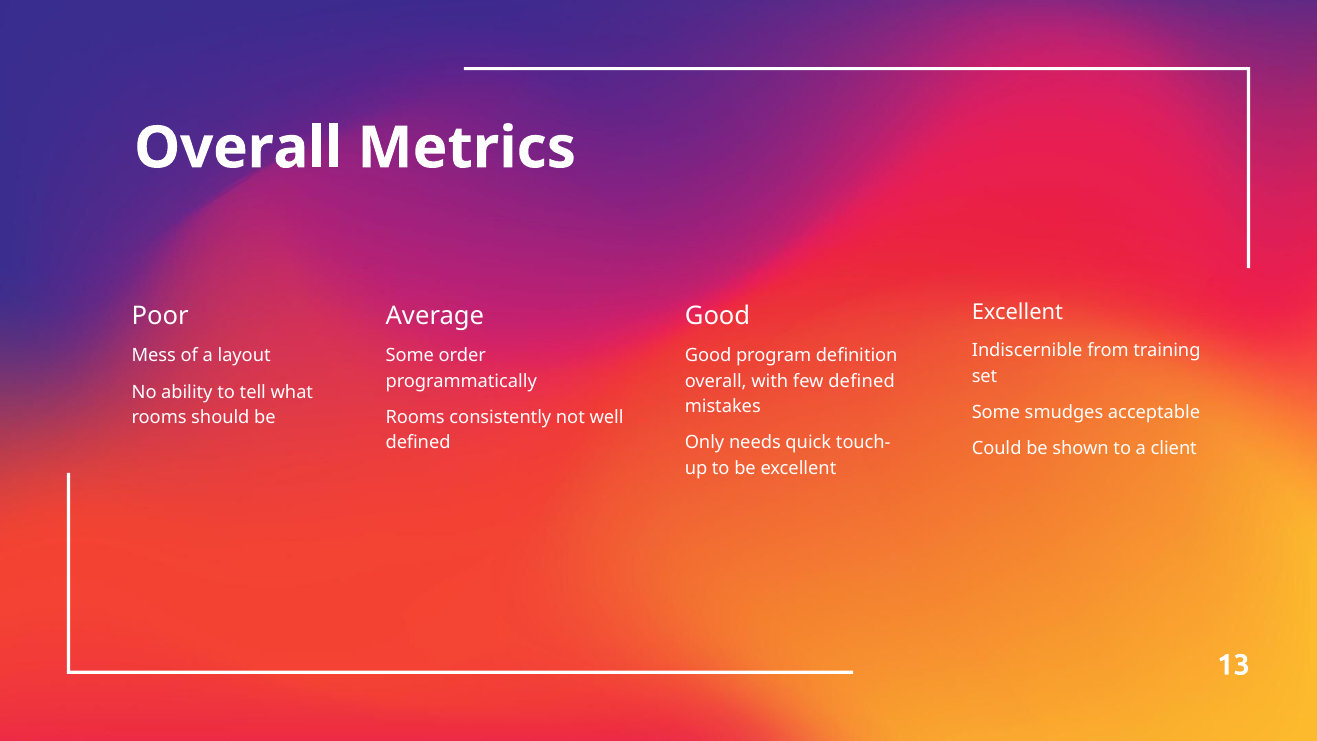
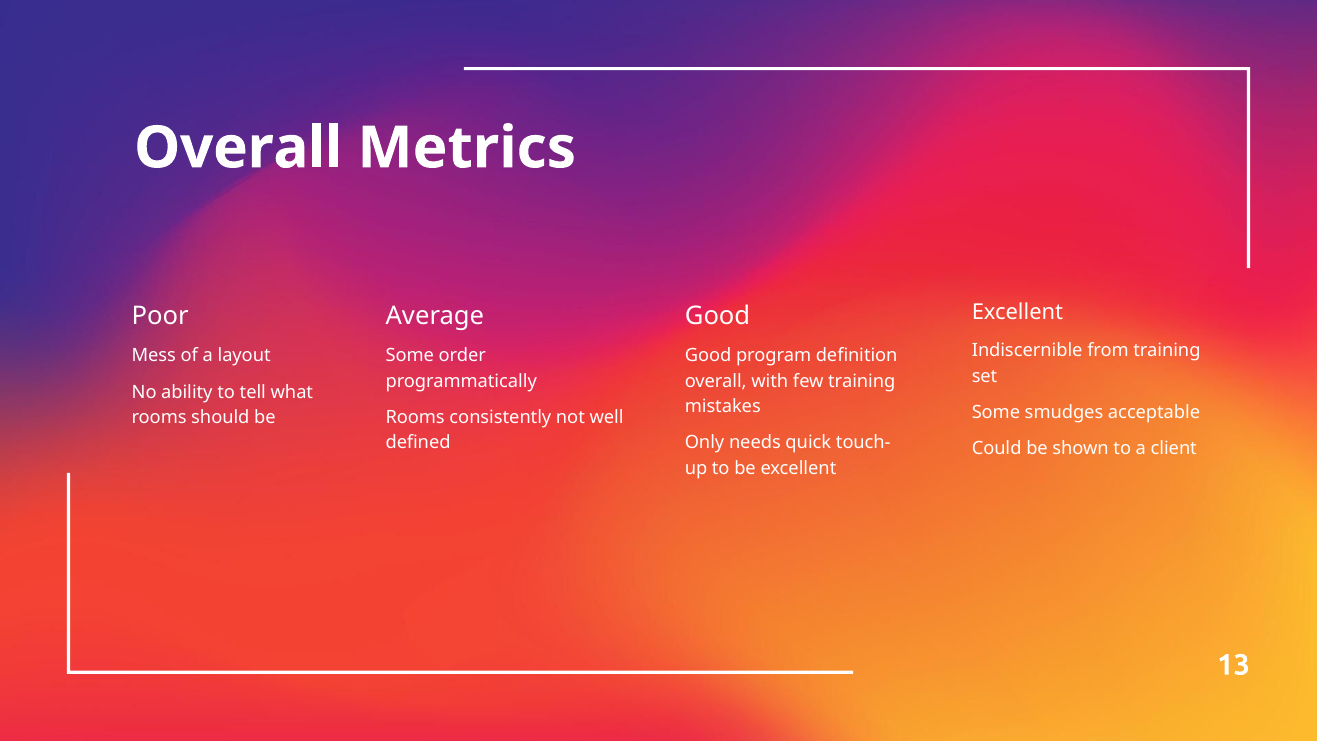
few defined: defined -> training
